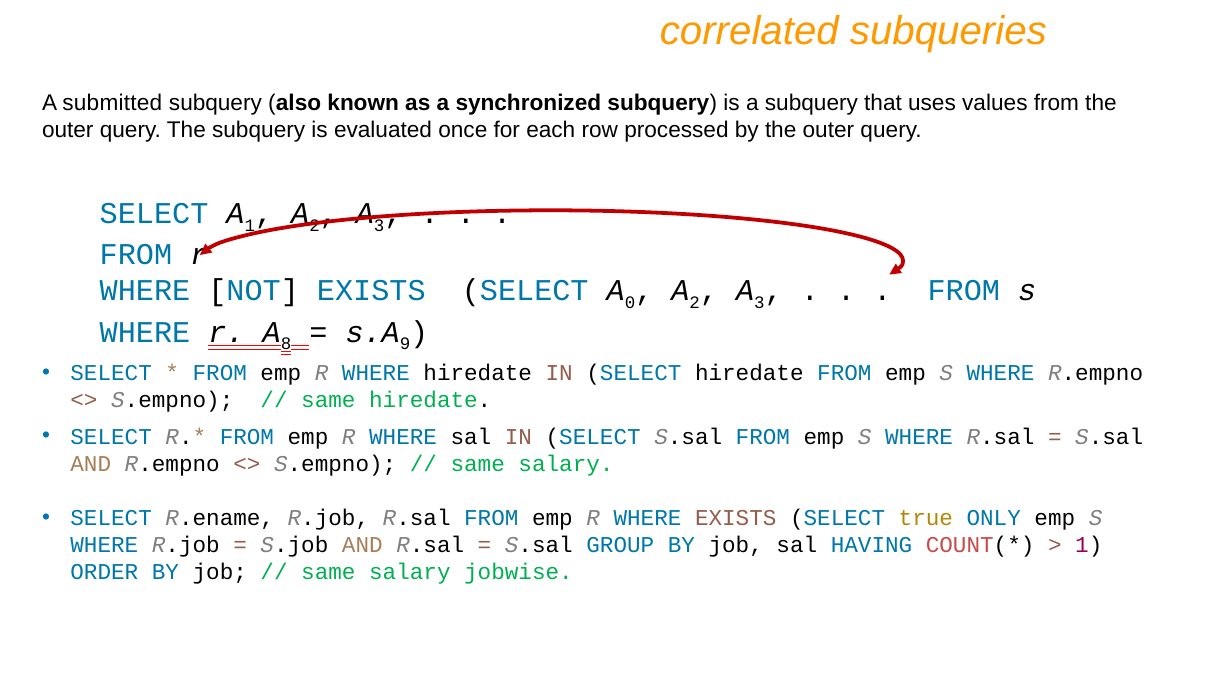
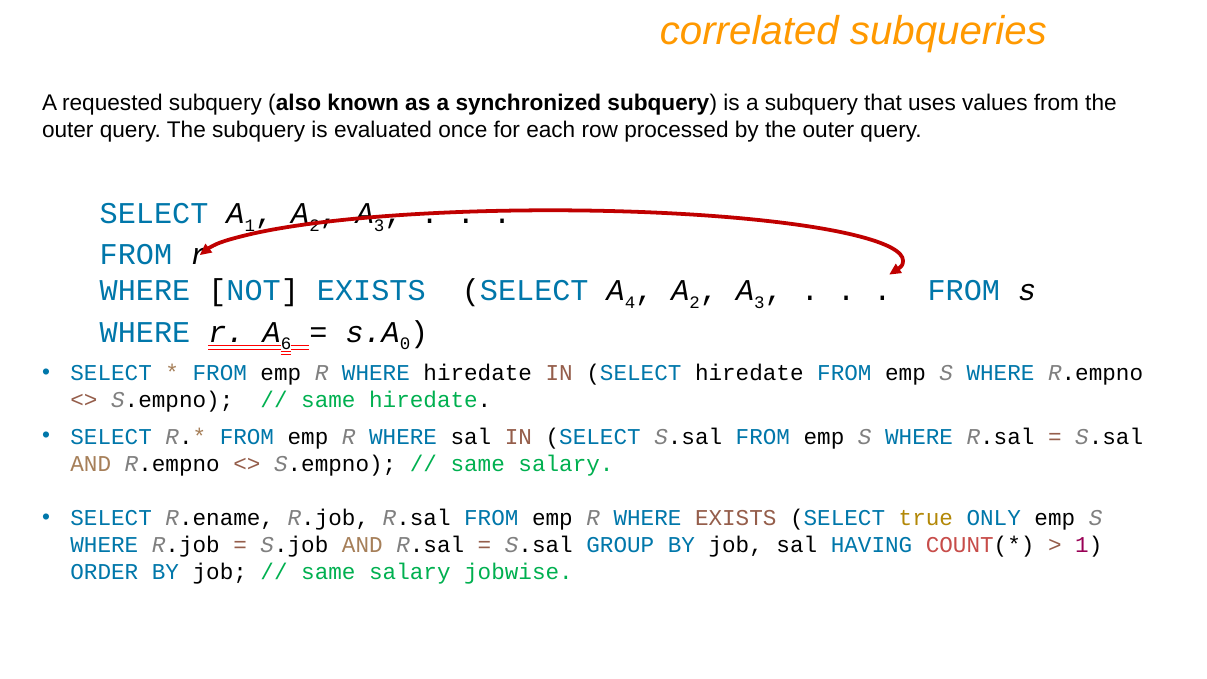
submitted: submitted -> requested
0: 0 -> 4
8: 8 -> 6
9: 9 -> 0
